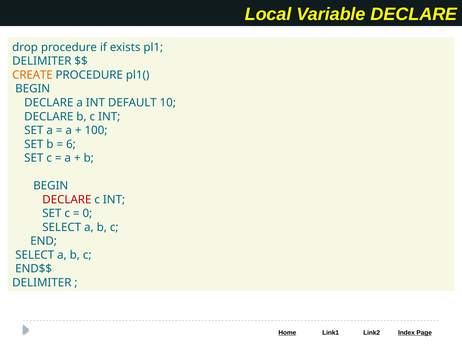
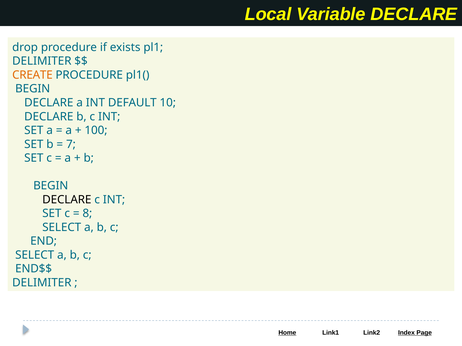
6: 6 -> 7
DECLARE at (67, 200) colour: red -> black
0: 0 -> 8
